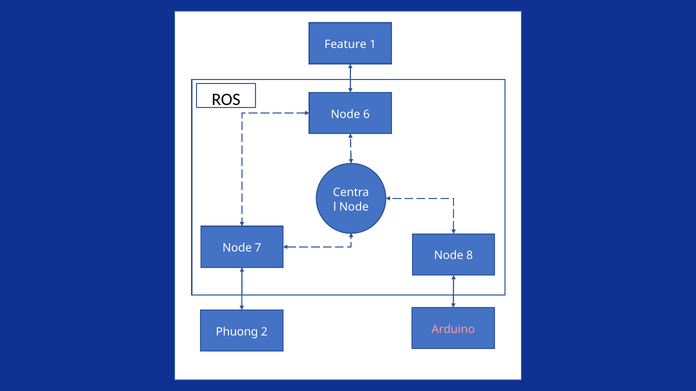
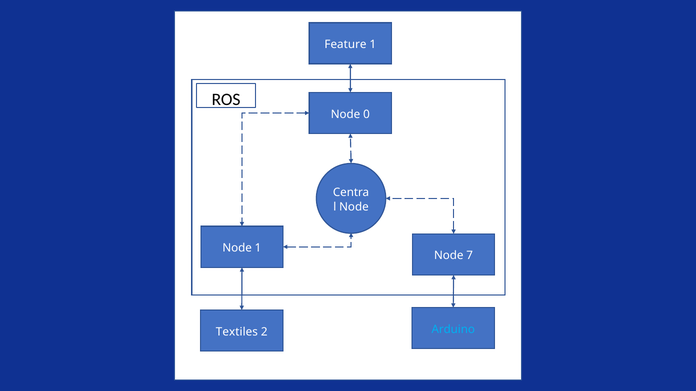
6: 6 -> 0
Node 7: 7 -> 1
8: 8 -> 7
Phuong: Phuong -> Textiles
Arduino colour: pink -> light blue
